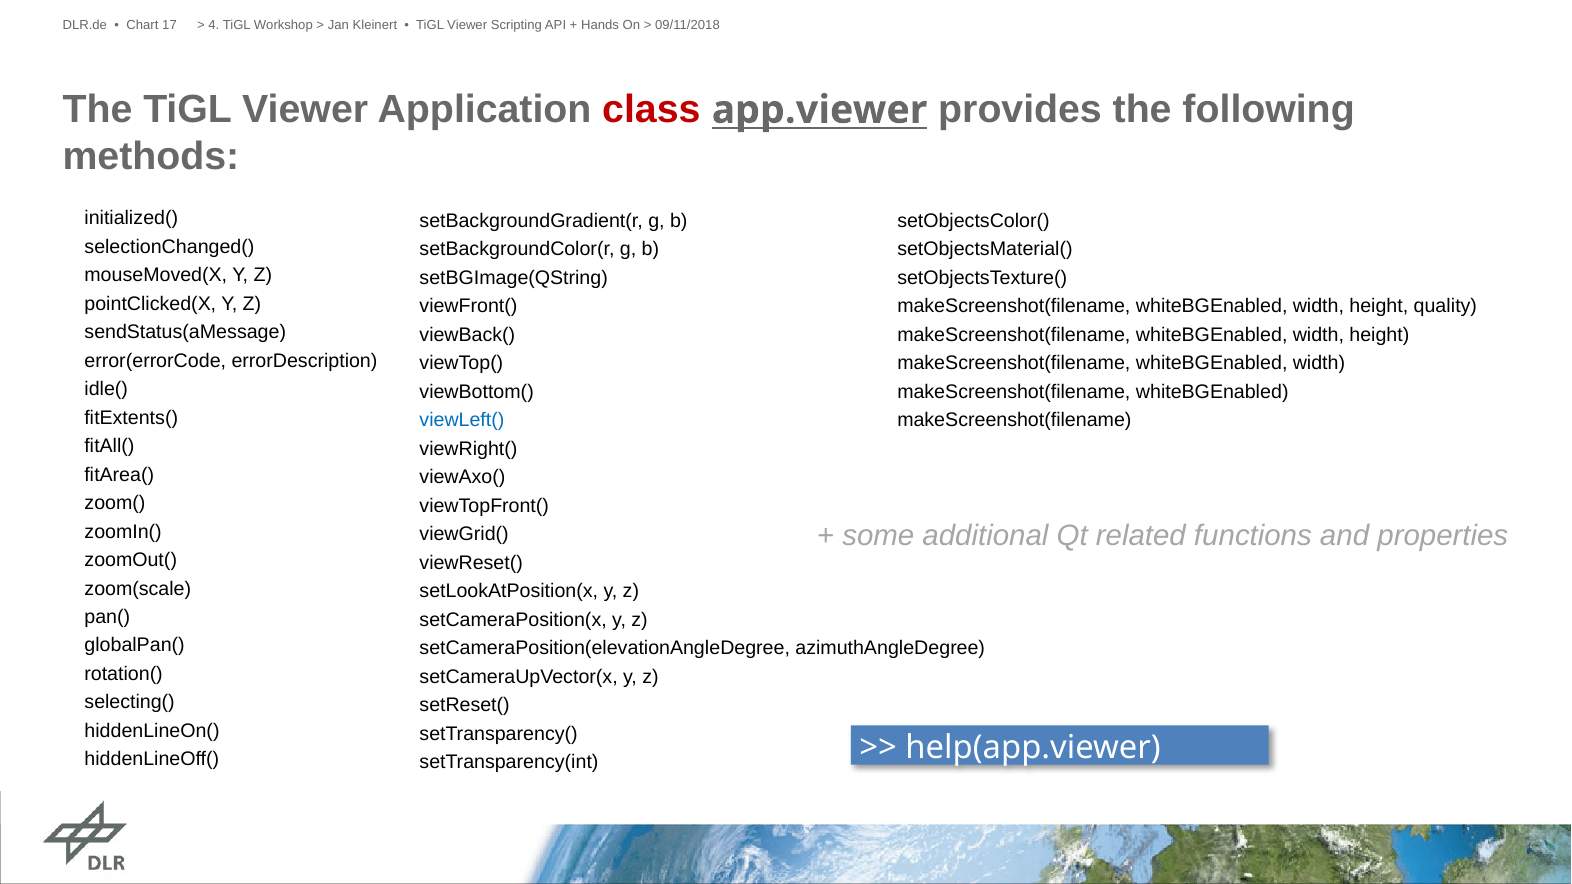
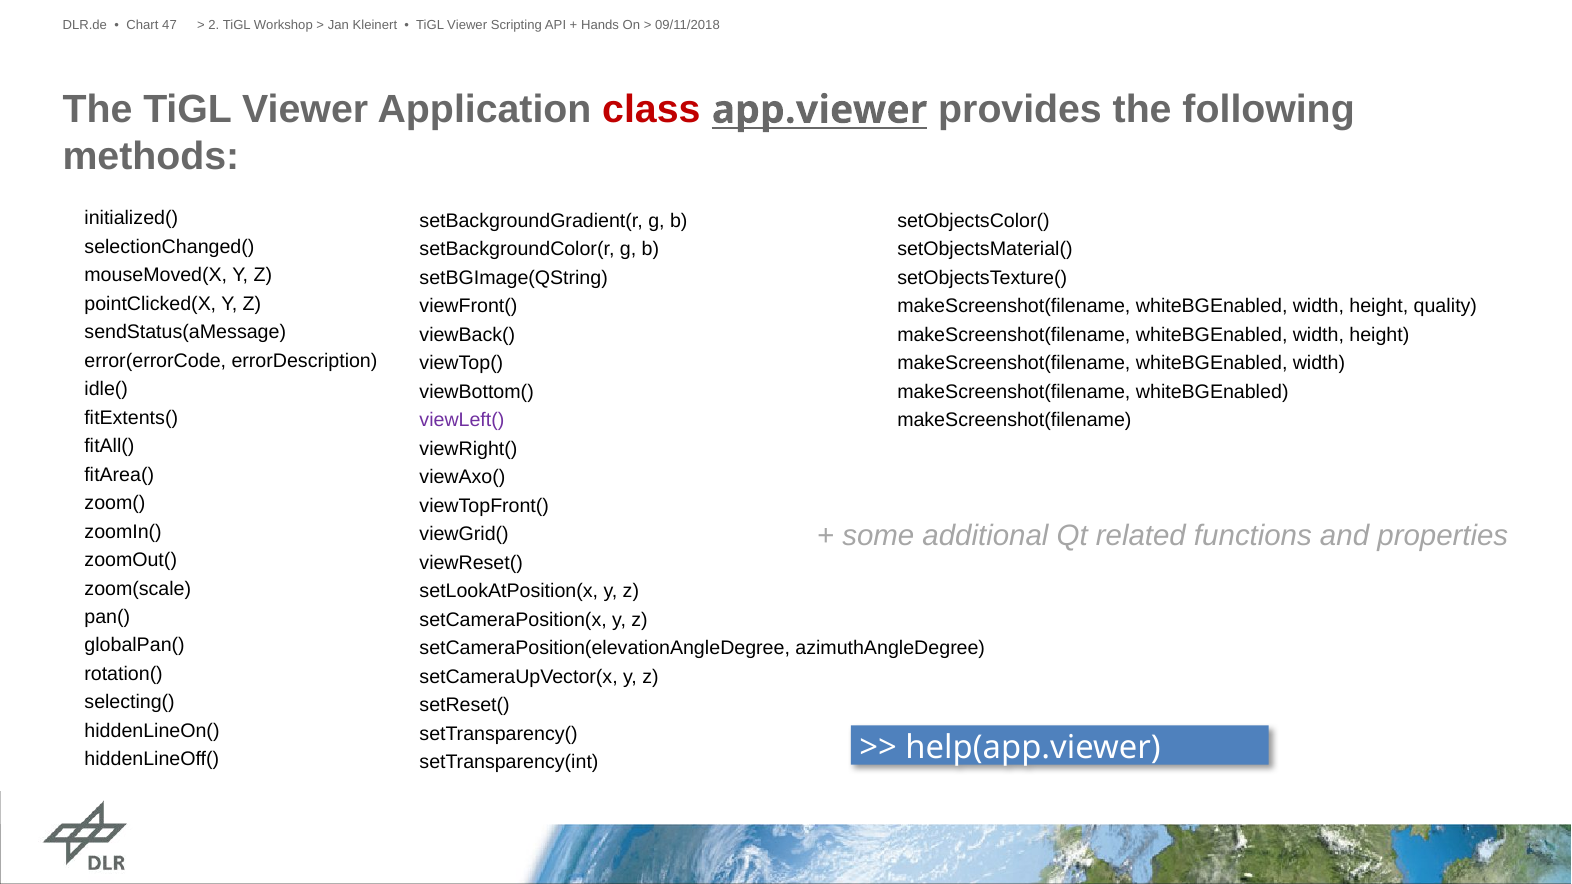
17: 17 -> 47
4: 4 -> 2
viewLeft( colour: blue -> purple
